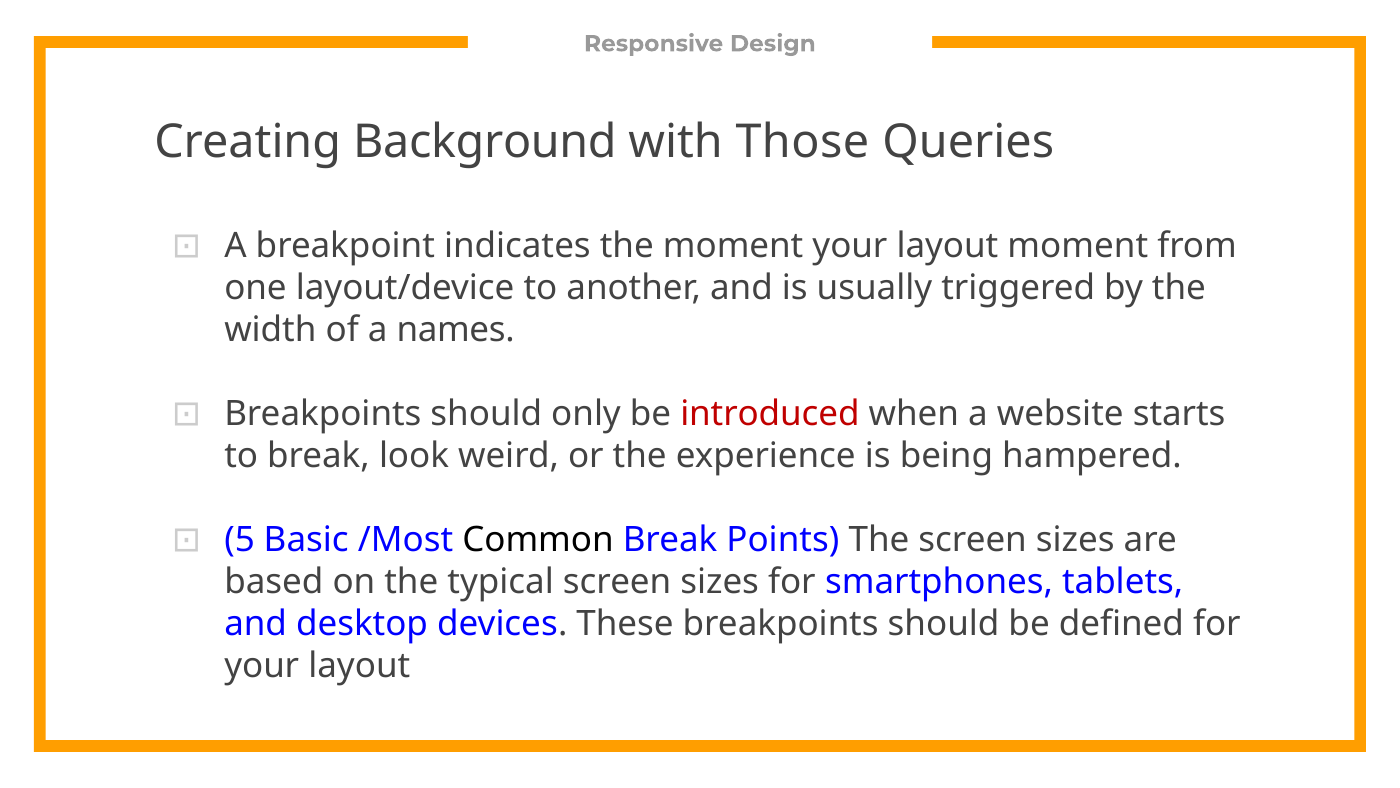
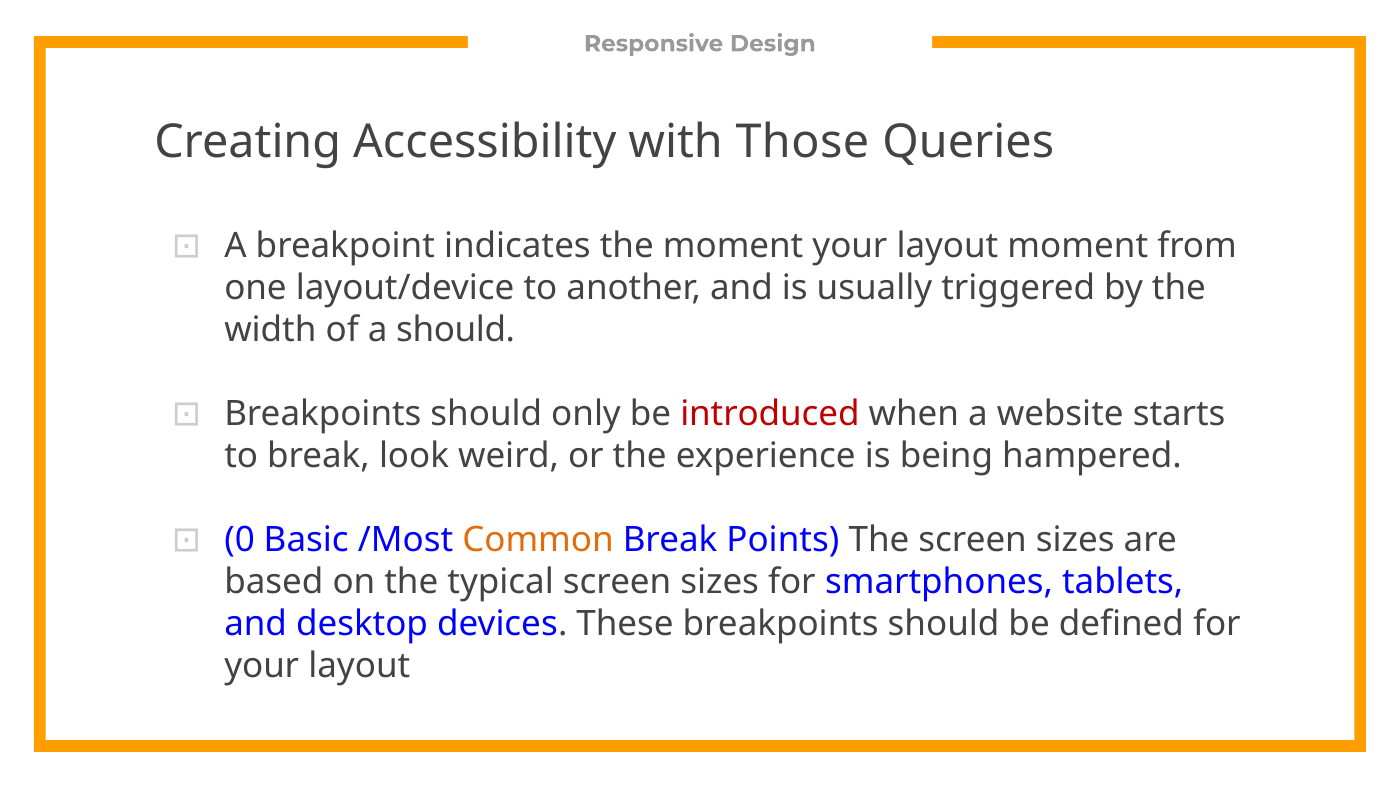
Background: Background -> Accessibility
a names: names -> should
5: 5 -> 0
Common colour: black -> orange
